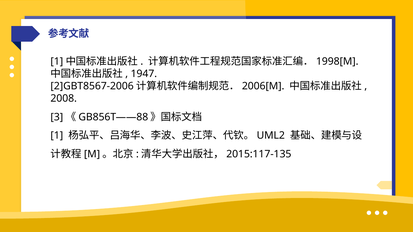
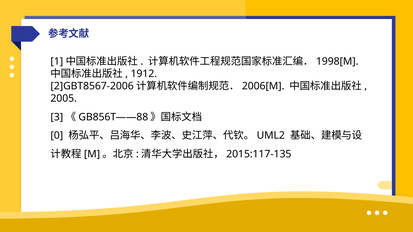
1947: 1947 -> 1912
2008: 2008 -> 2005
1 at (57, 136): 1 -> 0
